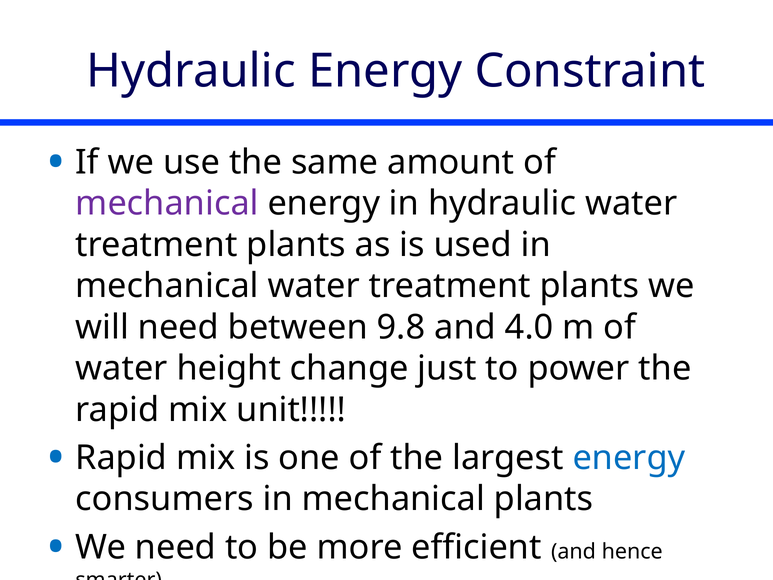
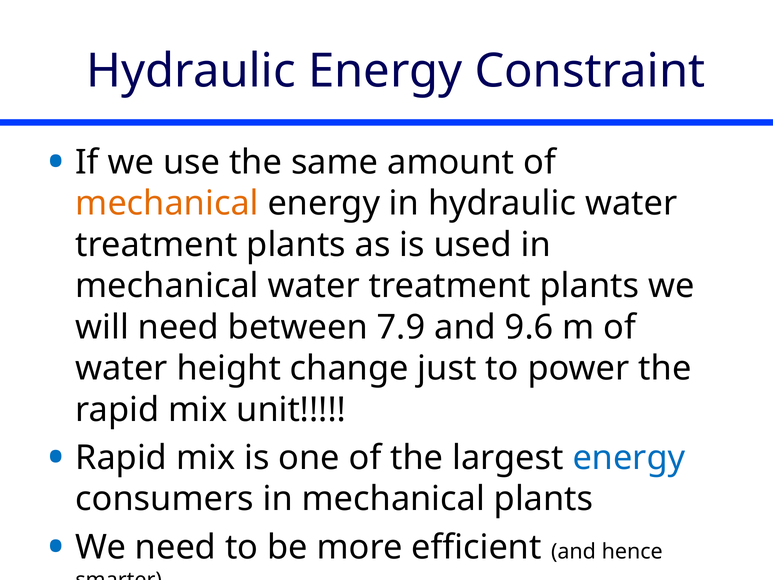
mechanical at (167, 203) colour: purple -> orange
9.8: 9.8 -> 7.9
4.0: 4.0 -> 9.6
